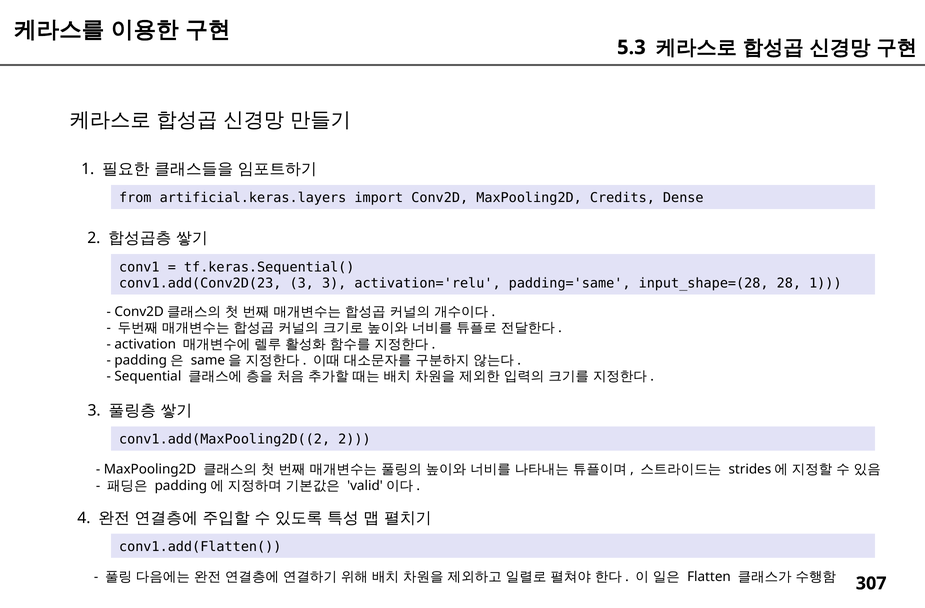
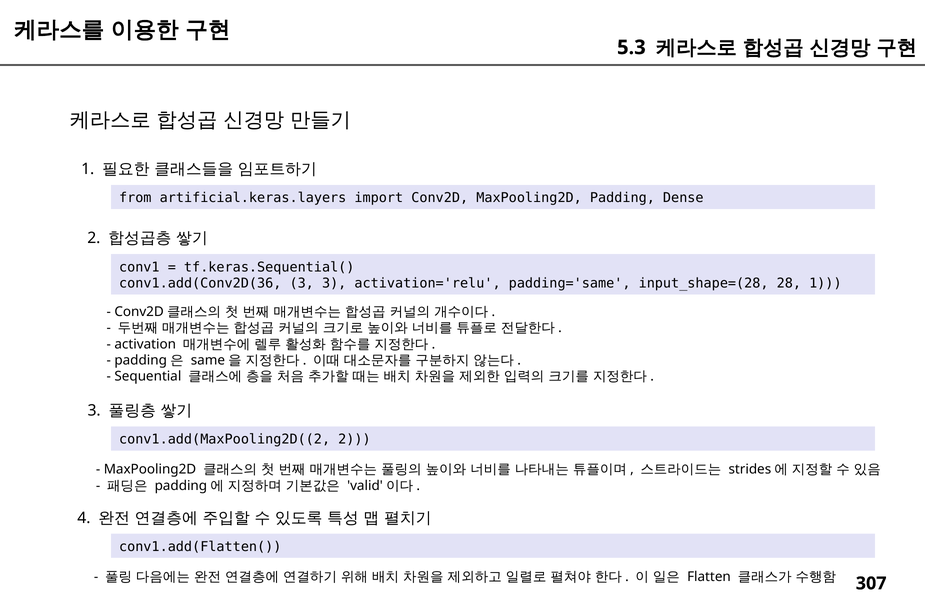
Credits: Credits -> Padding
conv1.add(Conv2D(23: conv1.add(Conv2D(23 -> conv1.add(Conv2D(36
